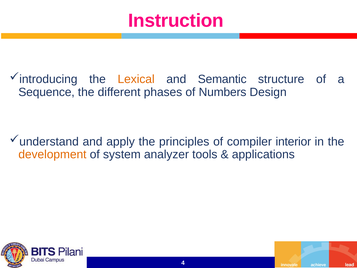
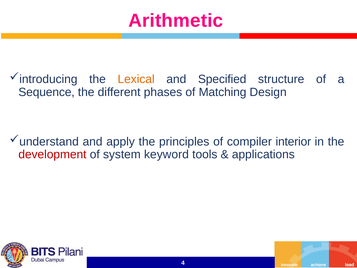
Instruction: Instruction -> Arithmetic
Semantic: Semantic -> Specified
Numbers: Numbers -> Matching
development colour: orange -> red
analyzer: analyzer -> keyword
